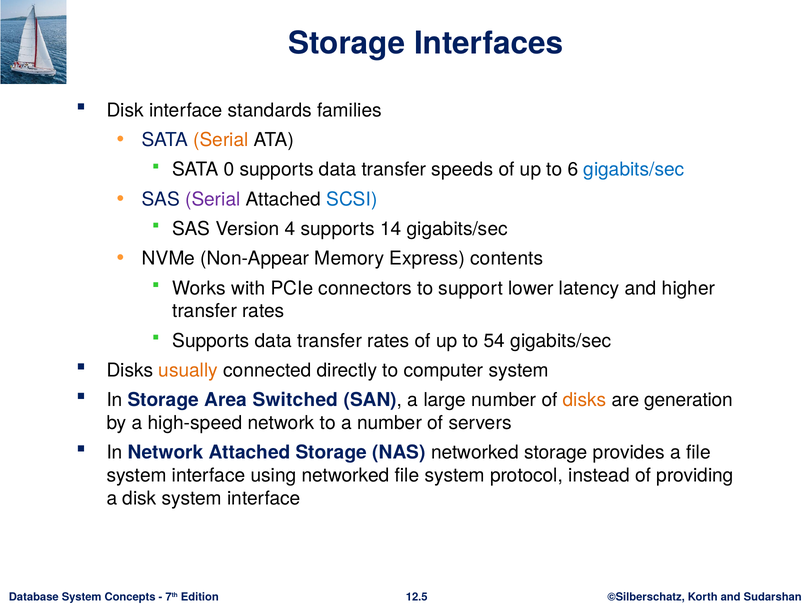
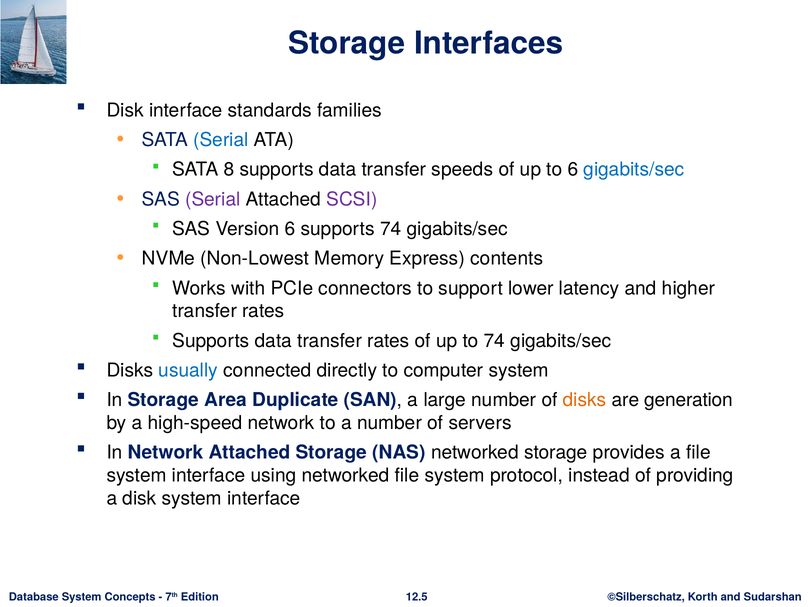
Serial at (221, 140) colour: orange -> blue
0: 0 -> 8
SCSI colour: blue -> purple
Version 4: 4 -> 6
supports 14: 14 -> 74
Non-Appear: Non-Appear -> Non-Lowest
to 54: 54 -> 74
usually colour: orange -> blue
Switched: Switched -> Duplicate
